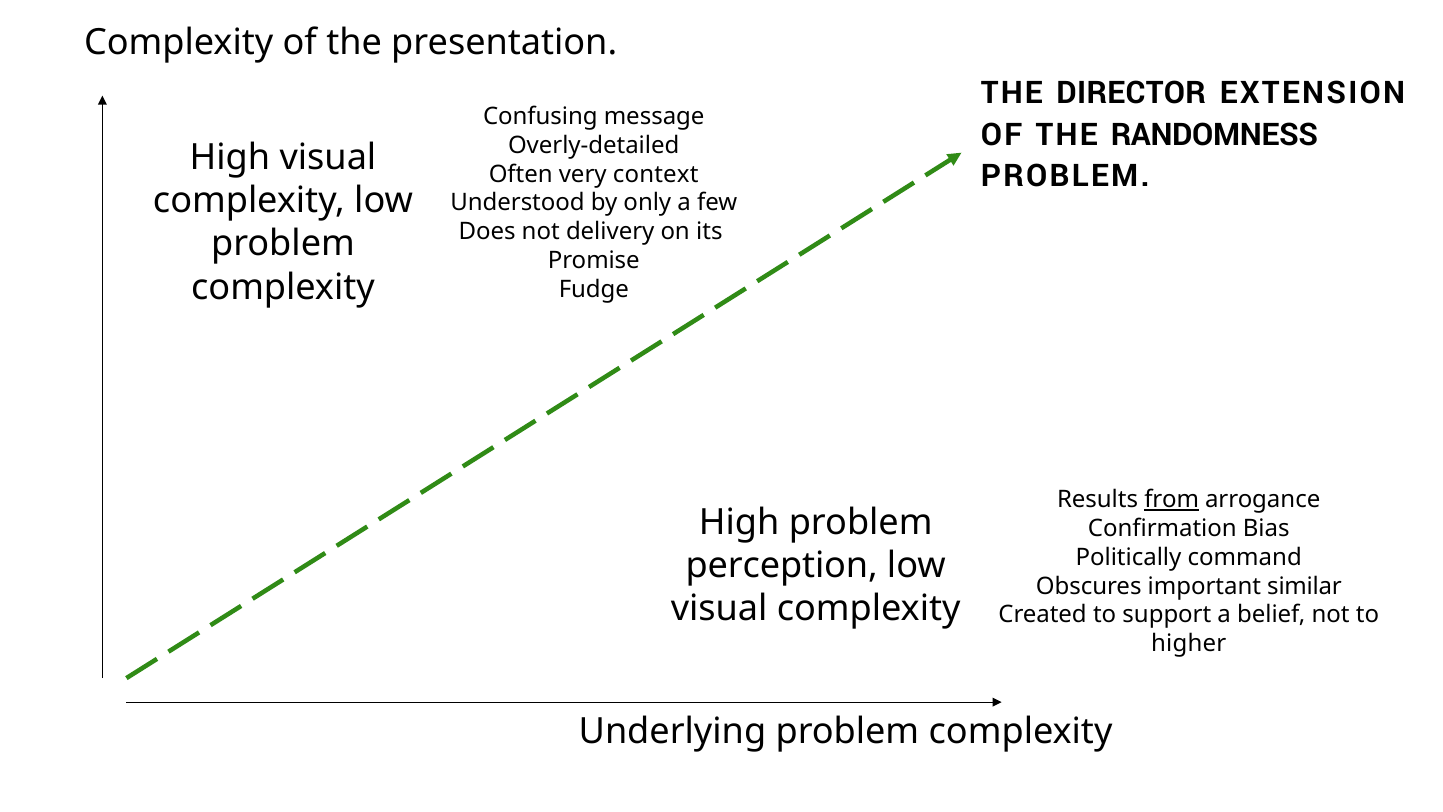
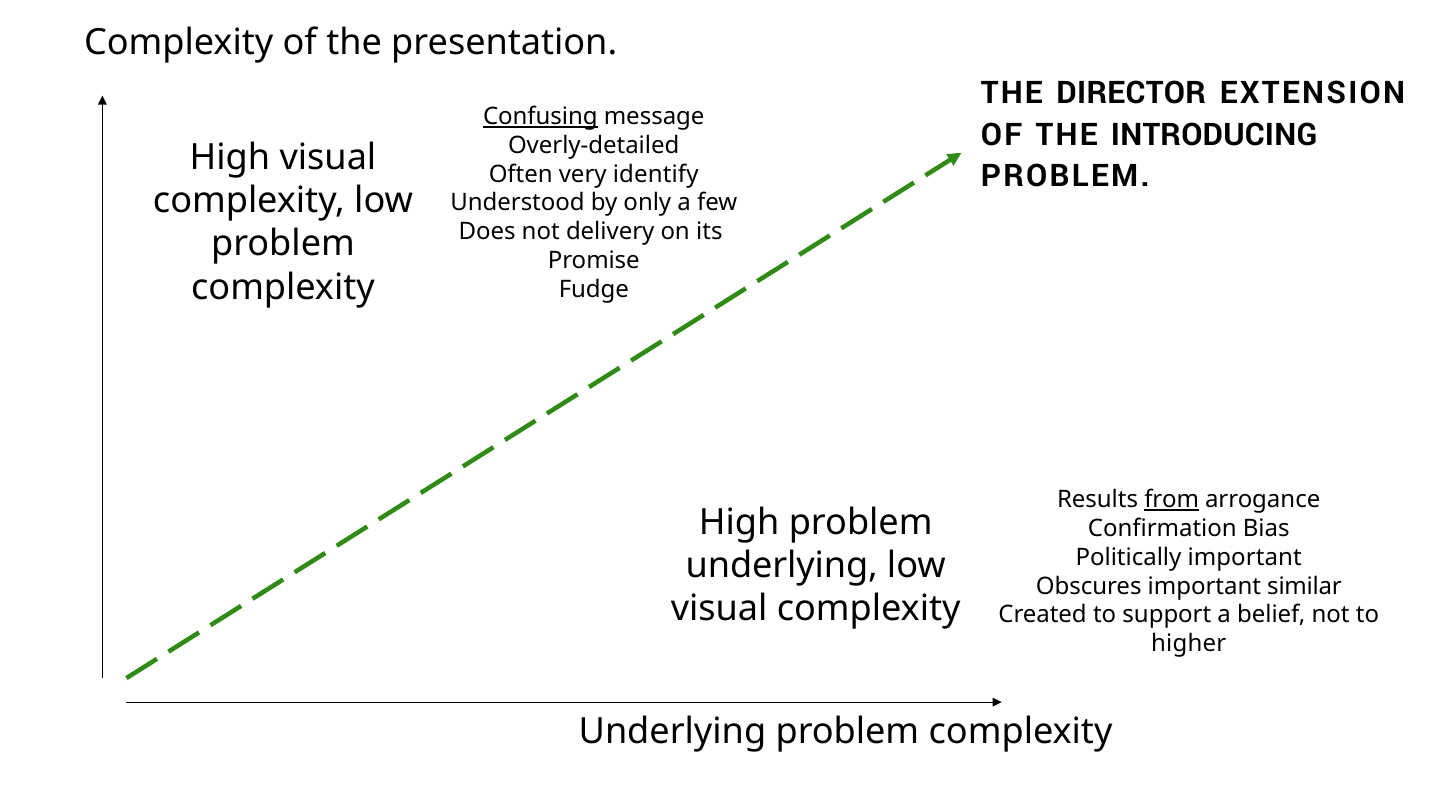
Confusing underline: none -> present
RANDOMNESS: RANDOMNESS -> INTRODUCING
context: context -> identify
Politically command: command -> important
perception at (782, 566): perception -> underlying
